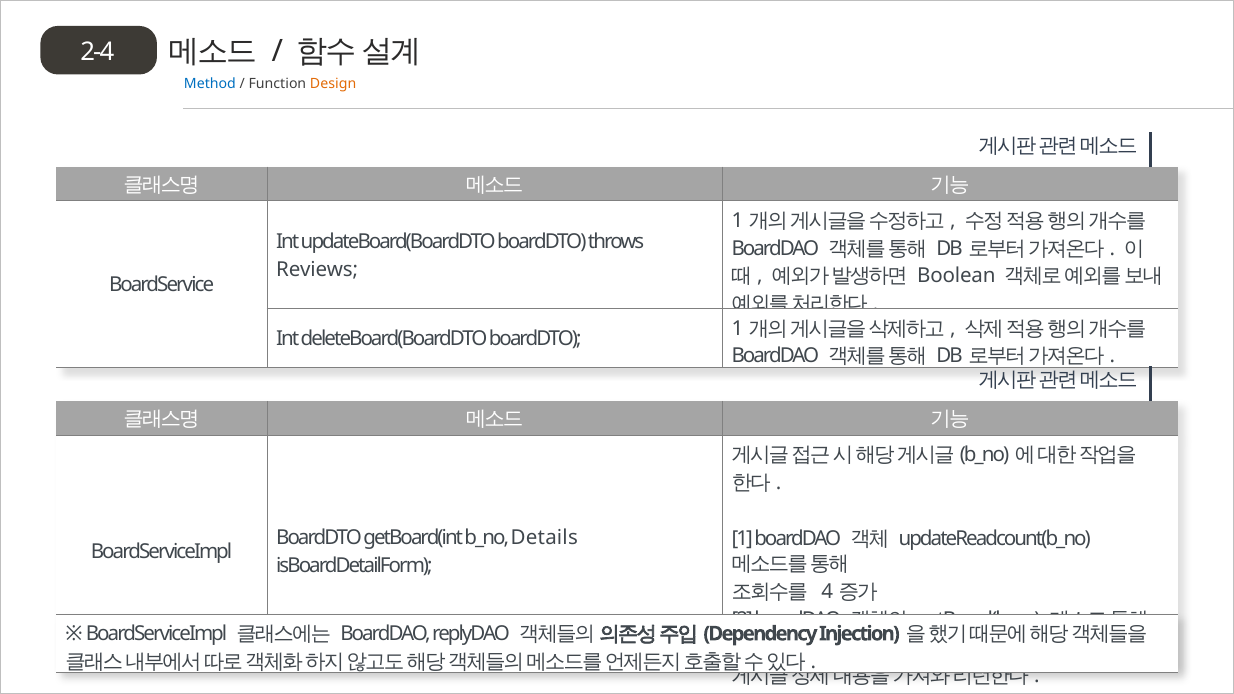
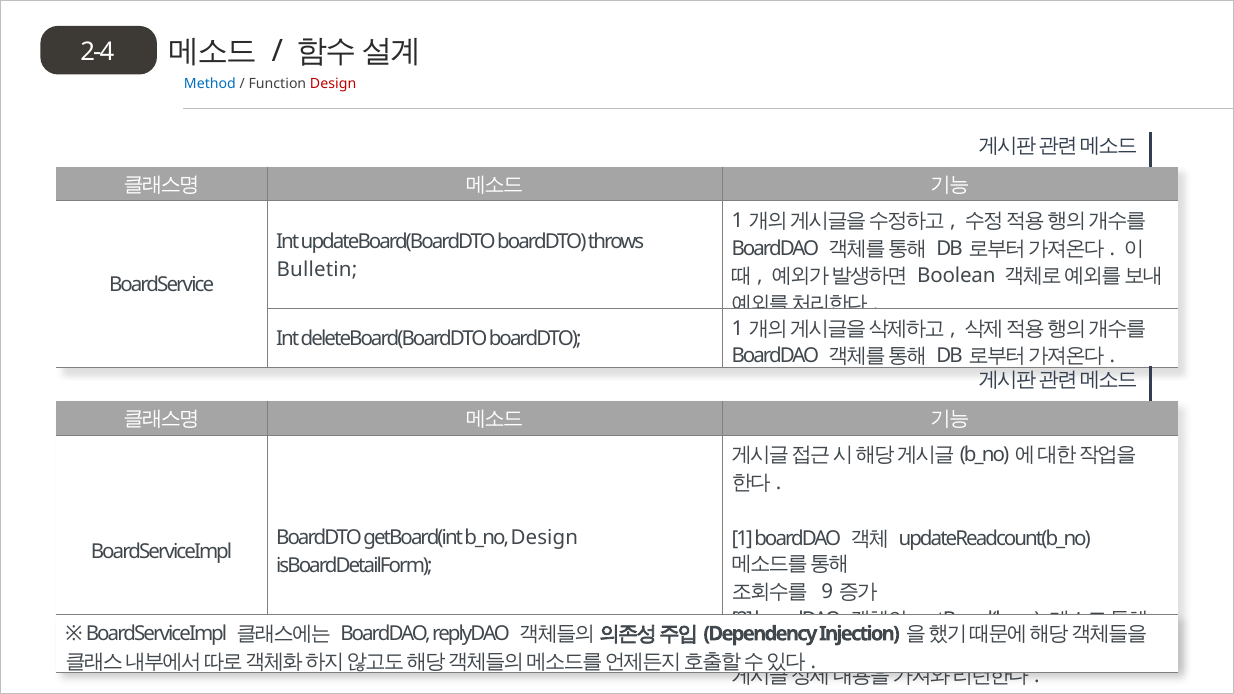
Design at (333, 84) colour: orange -> red
Reviews: Reviews -> Bulletin
Details at (544, 538): Details -> Design
4: 4 -> 9
